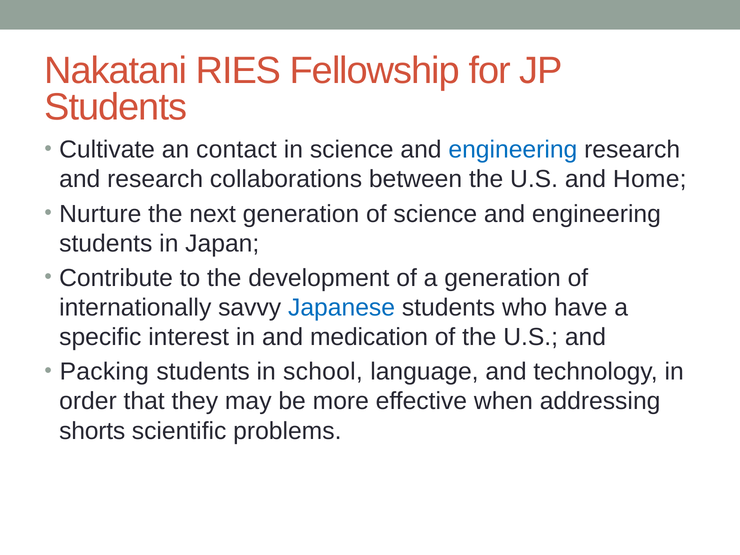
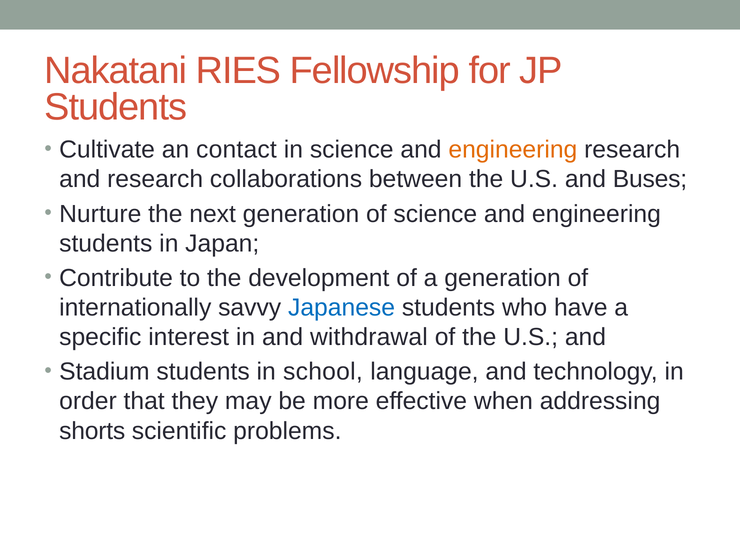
engineering at (513, 150) colour: blue -> orange
Home: Home -> Buses
medication: medication -> withdrawal
Packing: Packing -> Stadium
